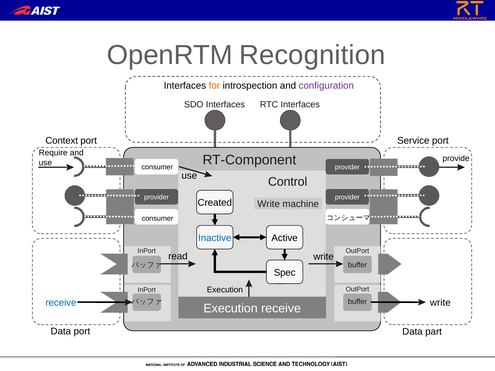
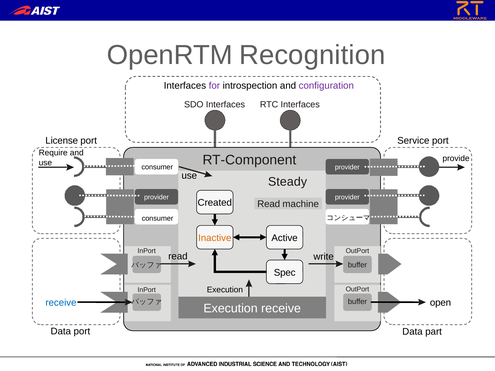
for colour: orange -> purple
Context: Context -> License
Control: Control -> Steady
Created Write: Write -> Read
Inactive colour: blue -> orange
write at (440, 303): write -> open
